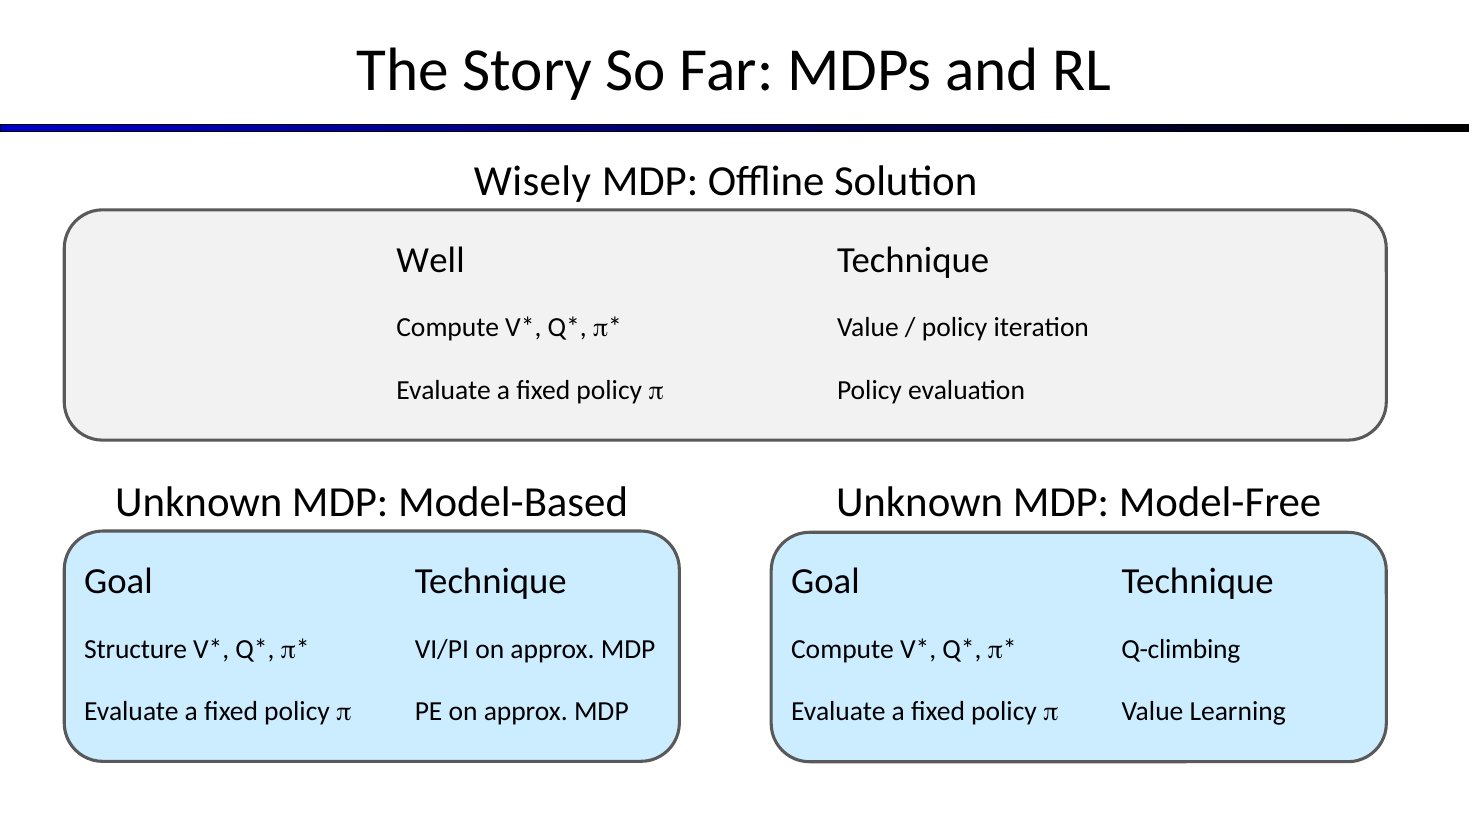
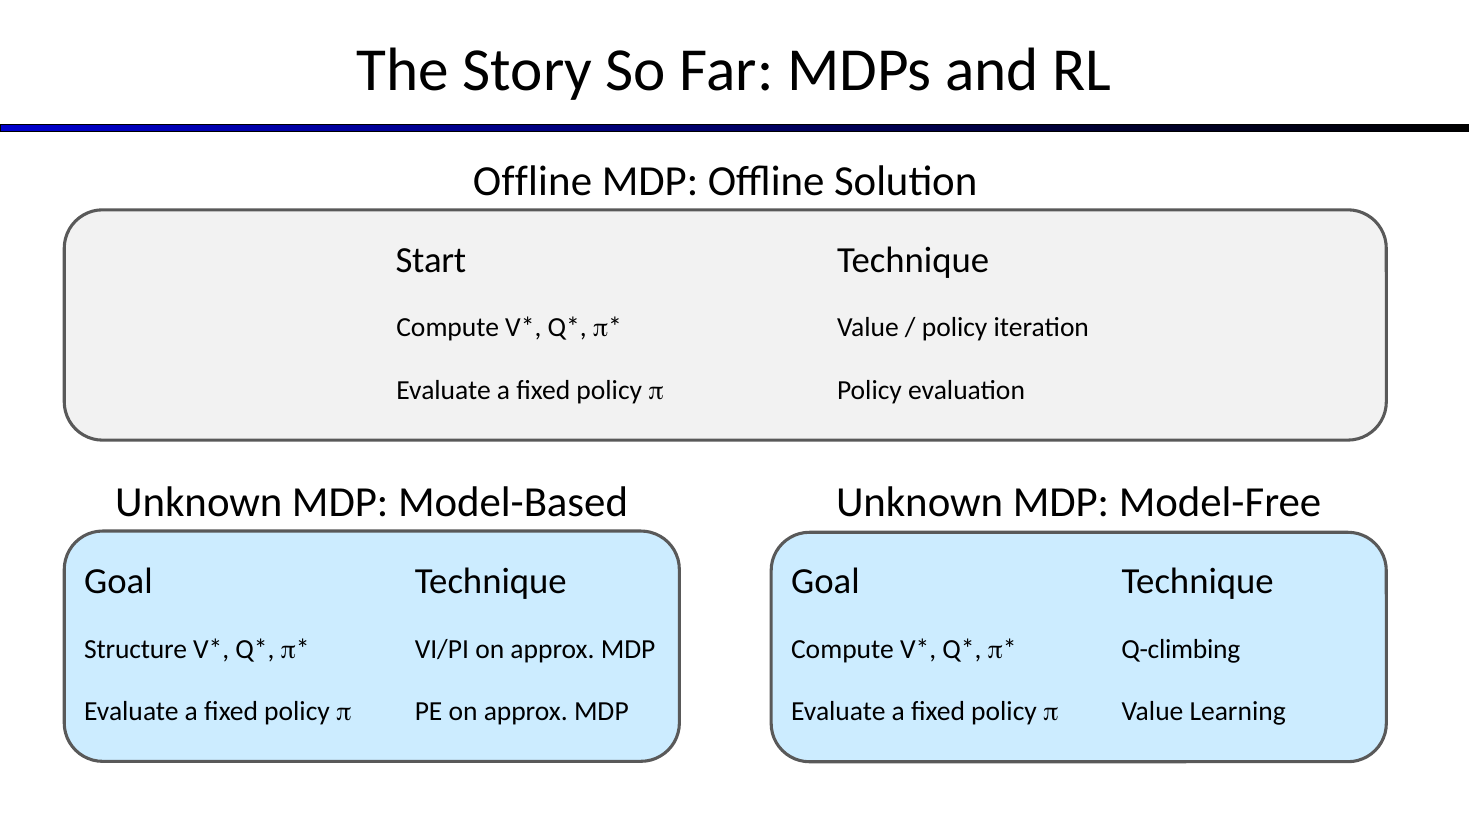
Wisely at (532, 181): Wisely -> Offline
Well: Well -> Start
